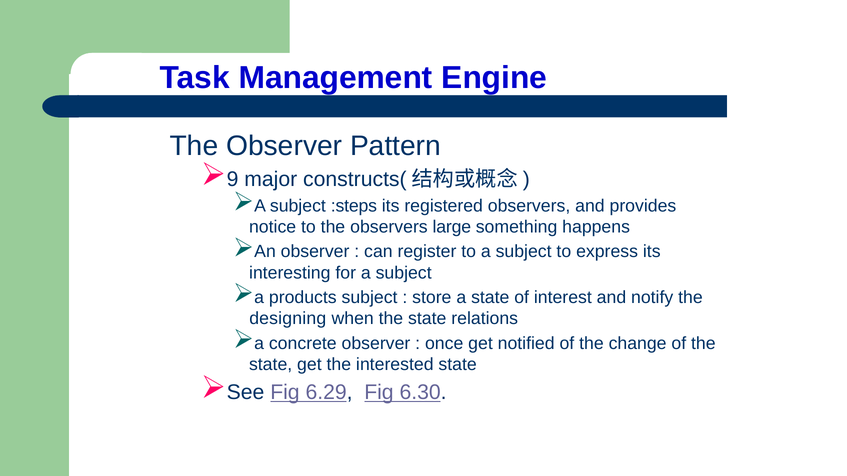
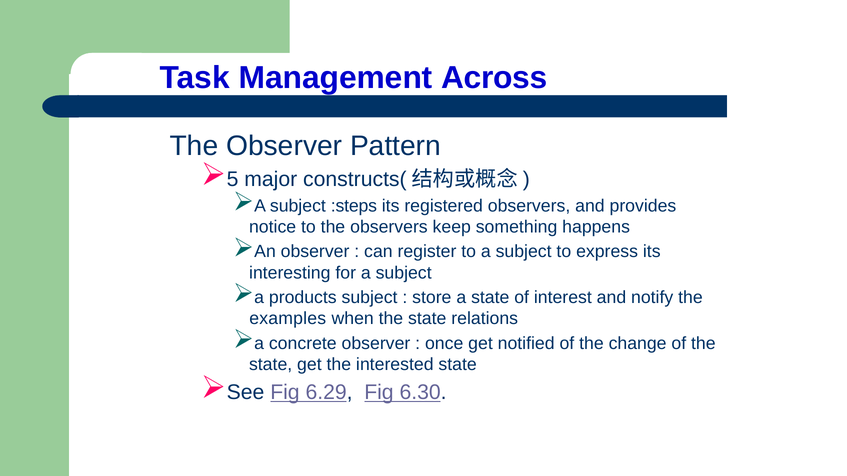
Engine: Engine -> Across
9: 9 -> 5
large: large -> keep
designing: designing -> examples
